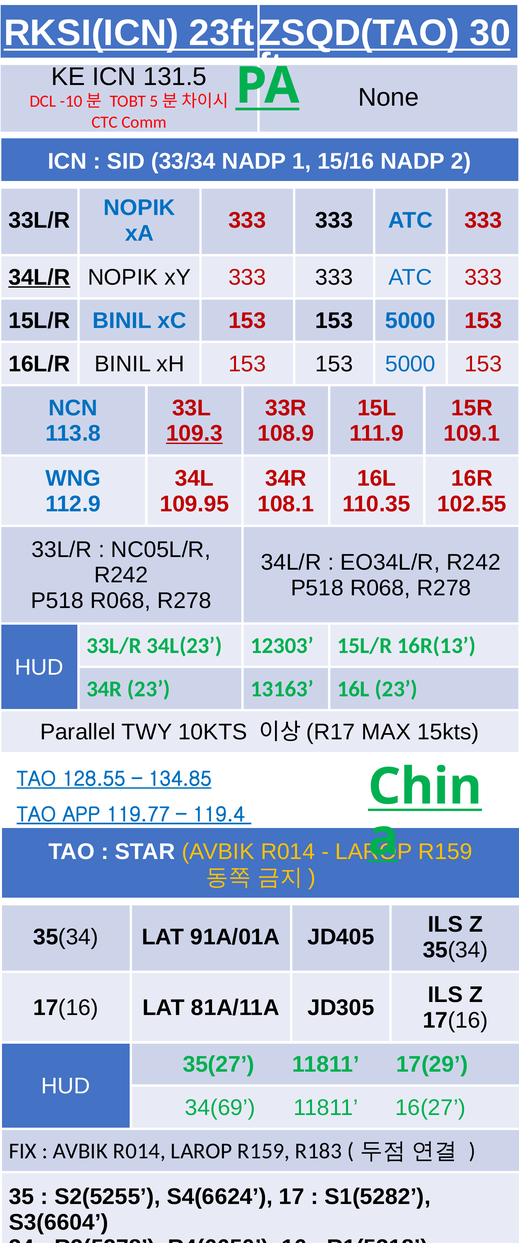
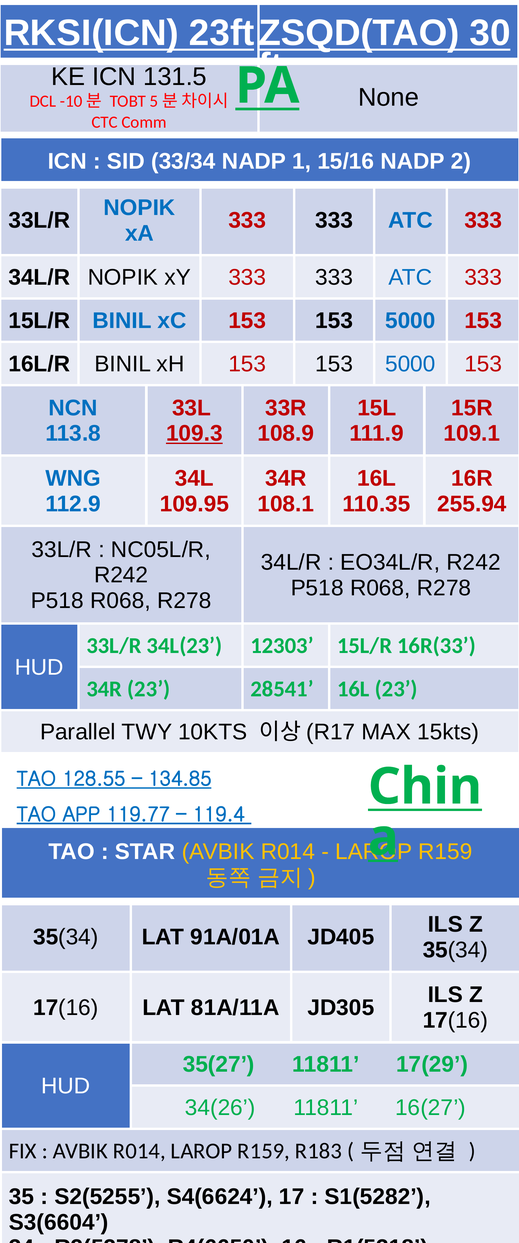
34L/R at (39, 277) underline: present -> none
102.55: 102.55 -> 255.94
16R(13: 16R(13 -> 16R(33
13163: 13163 -> 28541
34(69: 34(69 -> 34(26
